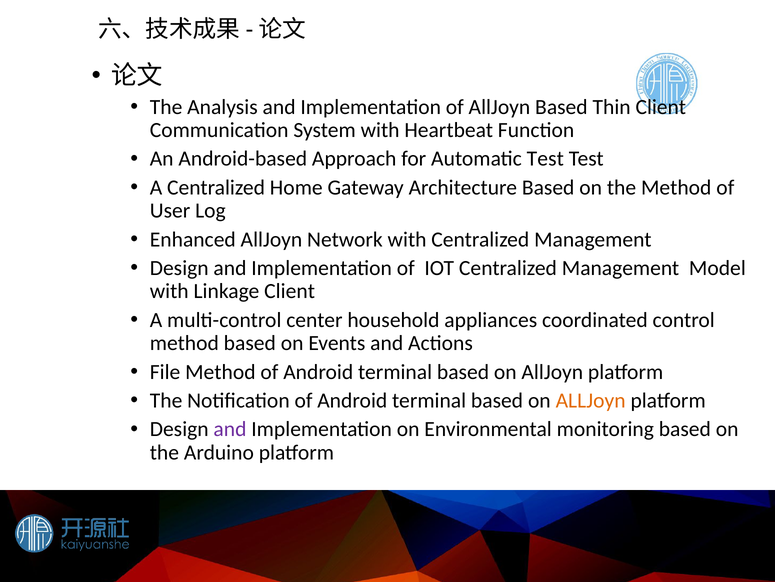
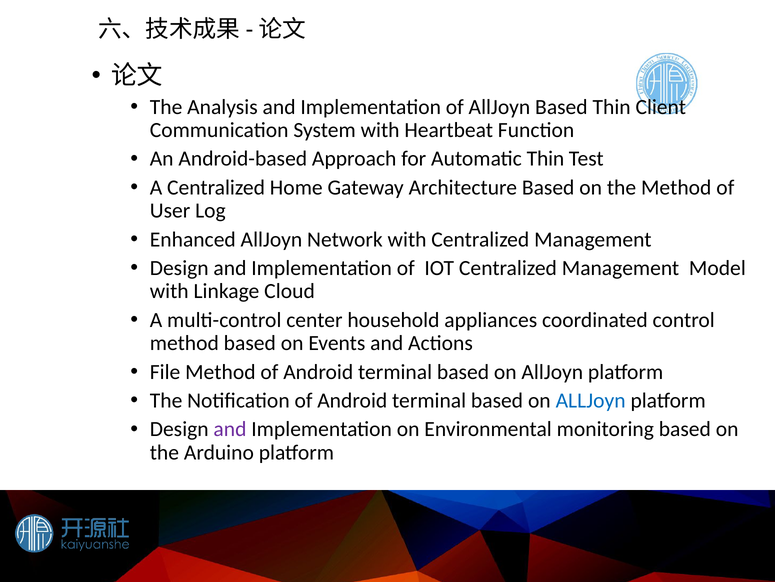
Automatic Test: Test -> Thin
Linkage Client: Client -> Cloud
ALLJoyn at (591, 400) colour: orange -> blue
